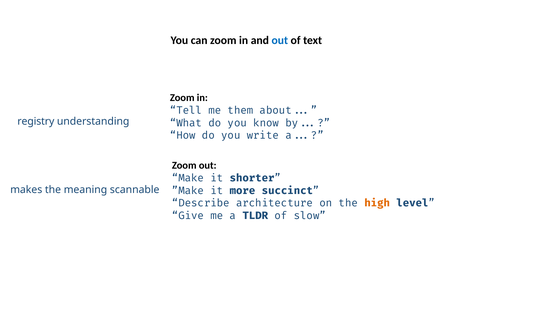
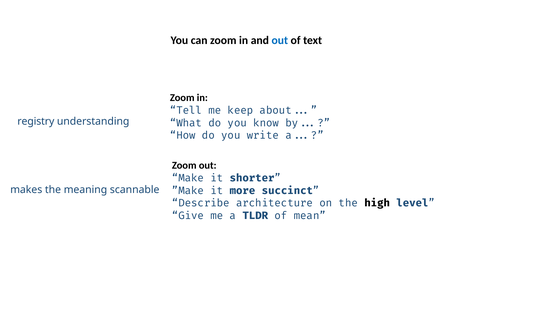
them: them -> keep
high colour: orange -> black
slow: slow -> mean
